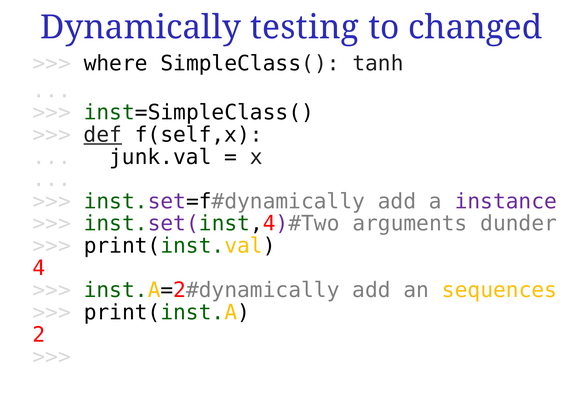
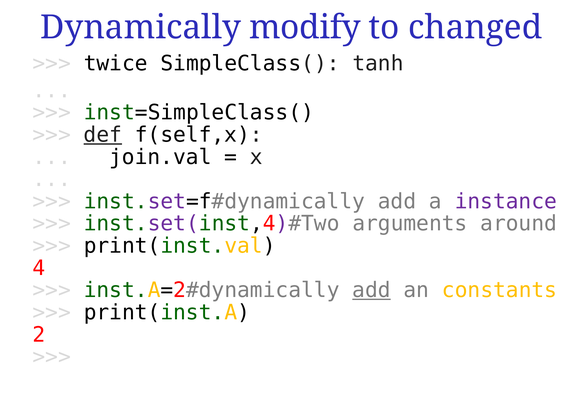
testing: testing -> modify
where: where -> twice
junk.val: junk.val -> join.val
dunder: dunder -> around
add at (371, 291) underline: none -> present
sequences: sequences -> constants
